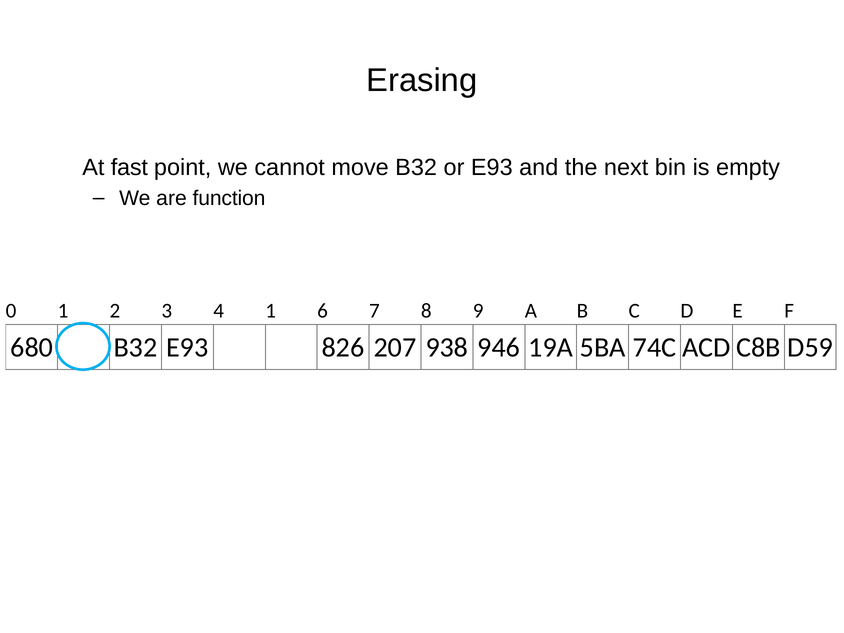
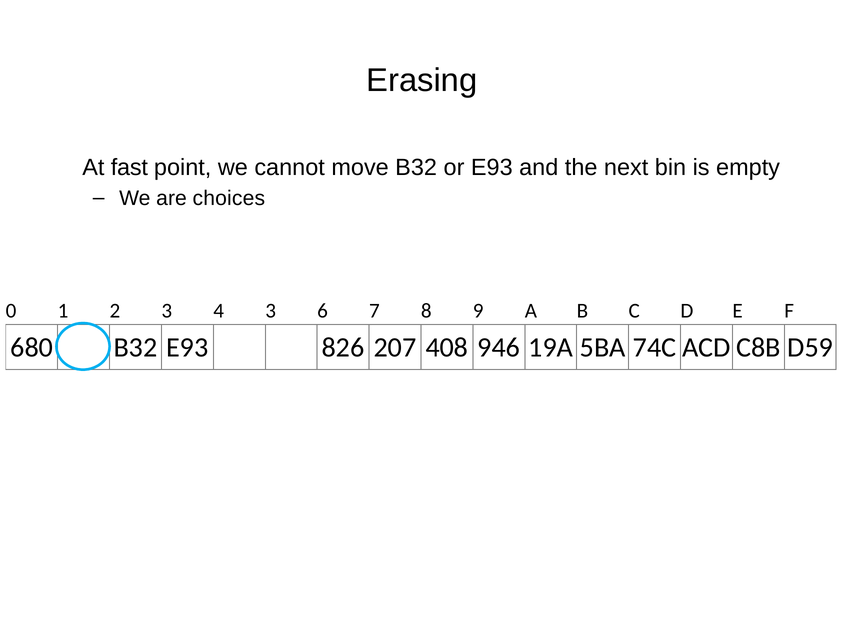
function: function -> choices
4 1: 1 -> 3
938: 938 -> 408
